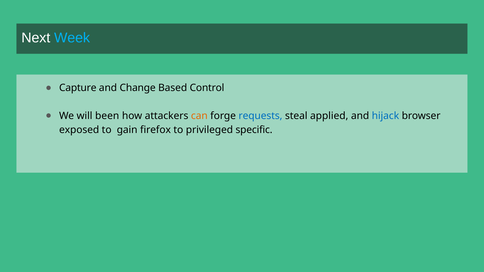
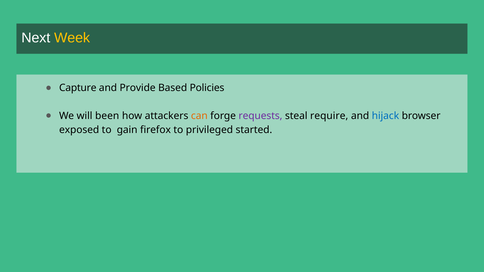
Week colour: light blue -> yellow
Change: Change -> Provide
Control: Control -> Policies
requests colour: blue -> purple
applied: applied -> require
specific: specific -> started
